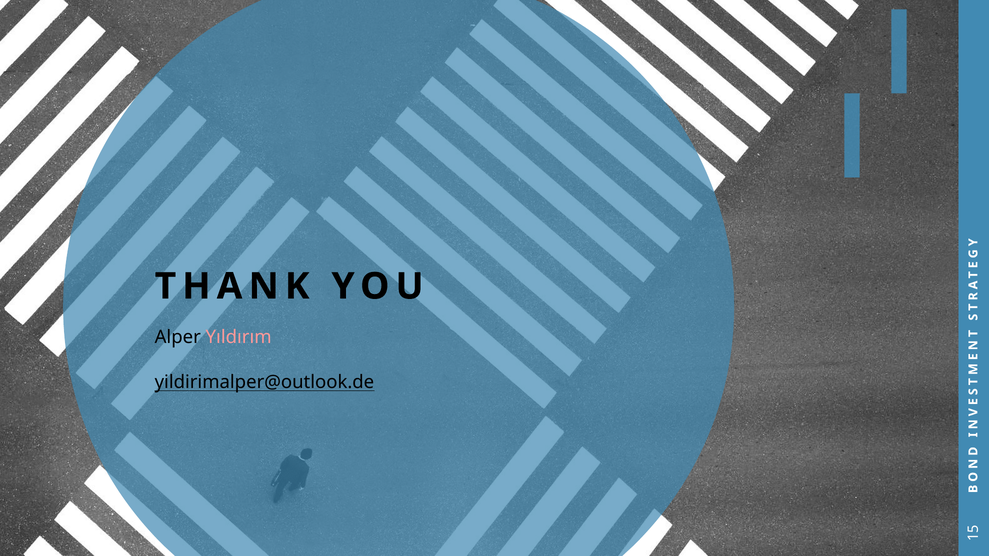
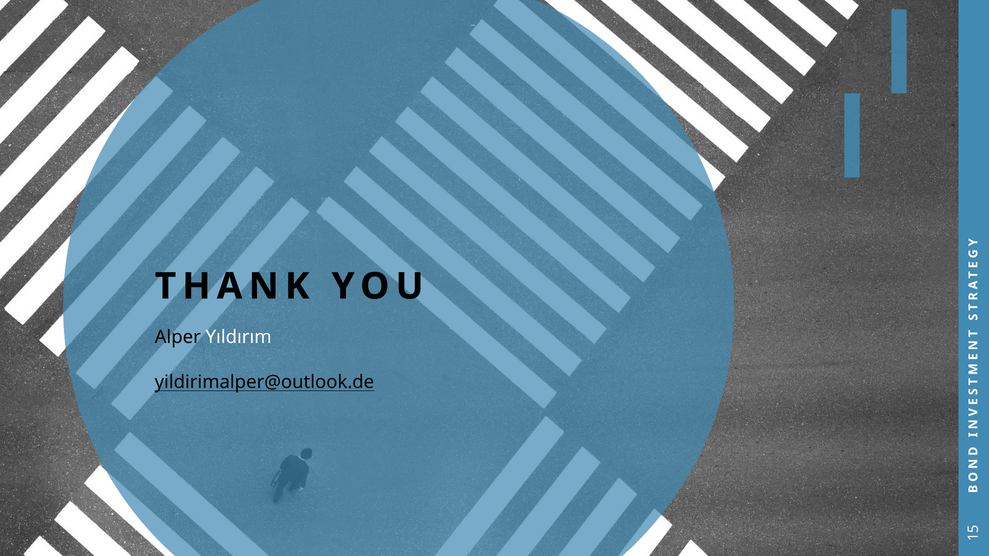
Yıldırım colour: pink -> white
